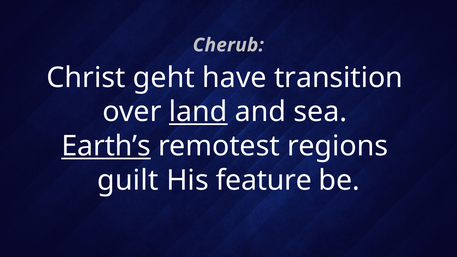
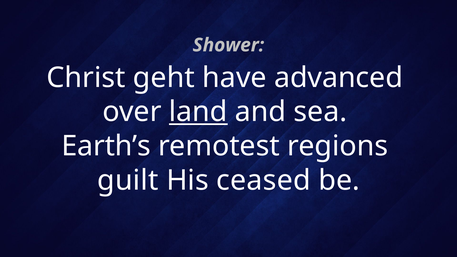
Cherub: Cherub -> Shower
transition: transition -> advanced
Earth’s underline: present -> none
feature: feature -> ceased
